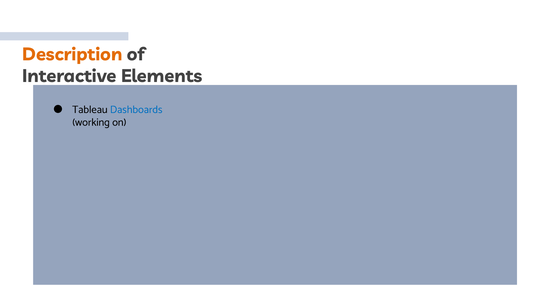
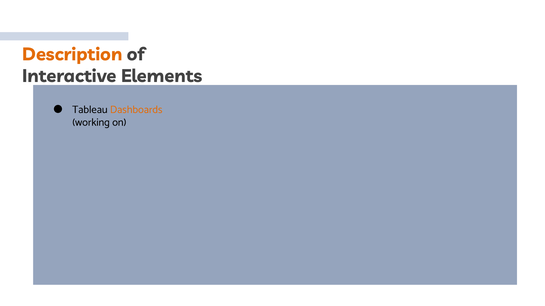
Dashboards colour: blue -> orange
